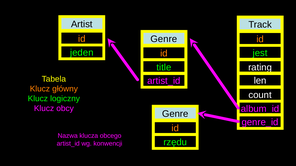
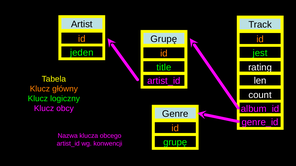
Genre at (164, 39): Genre -> Grupę
rzędu at (175, 143): rzędu -> grupę
